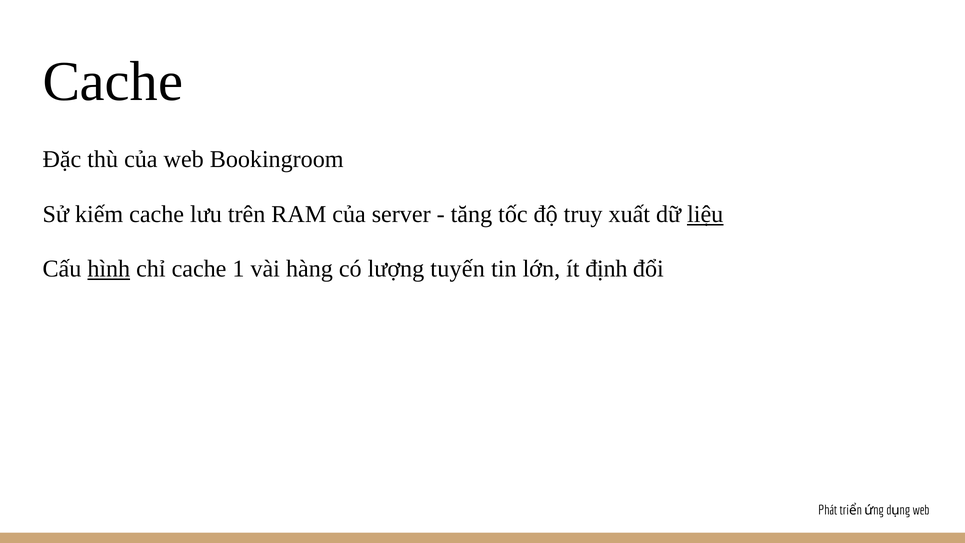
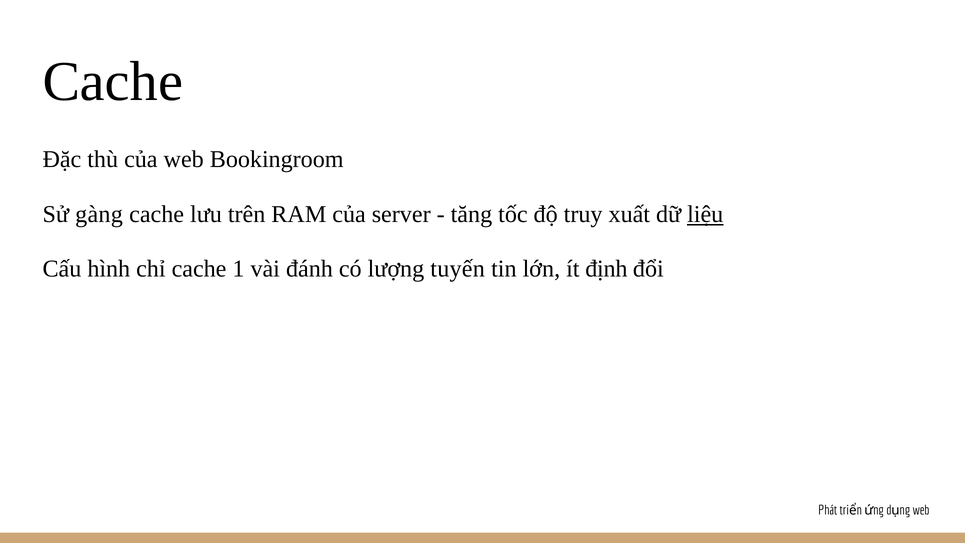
kiếm: kiếm -> gàng
hình underline: present -> none
hàng: hàng -> đánh
